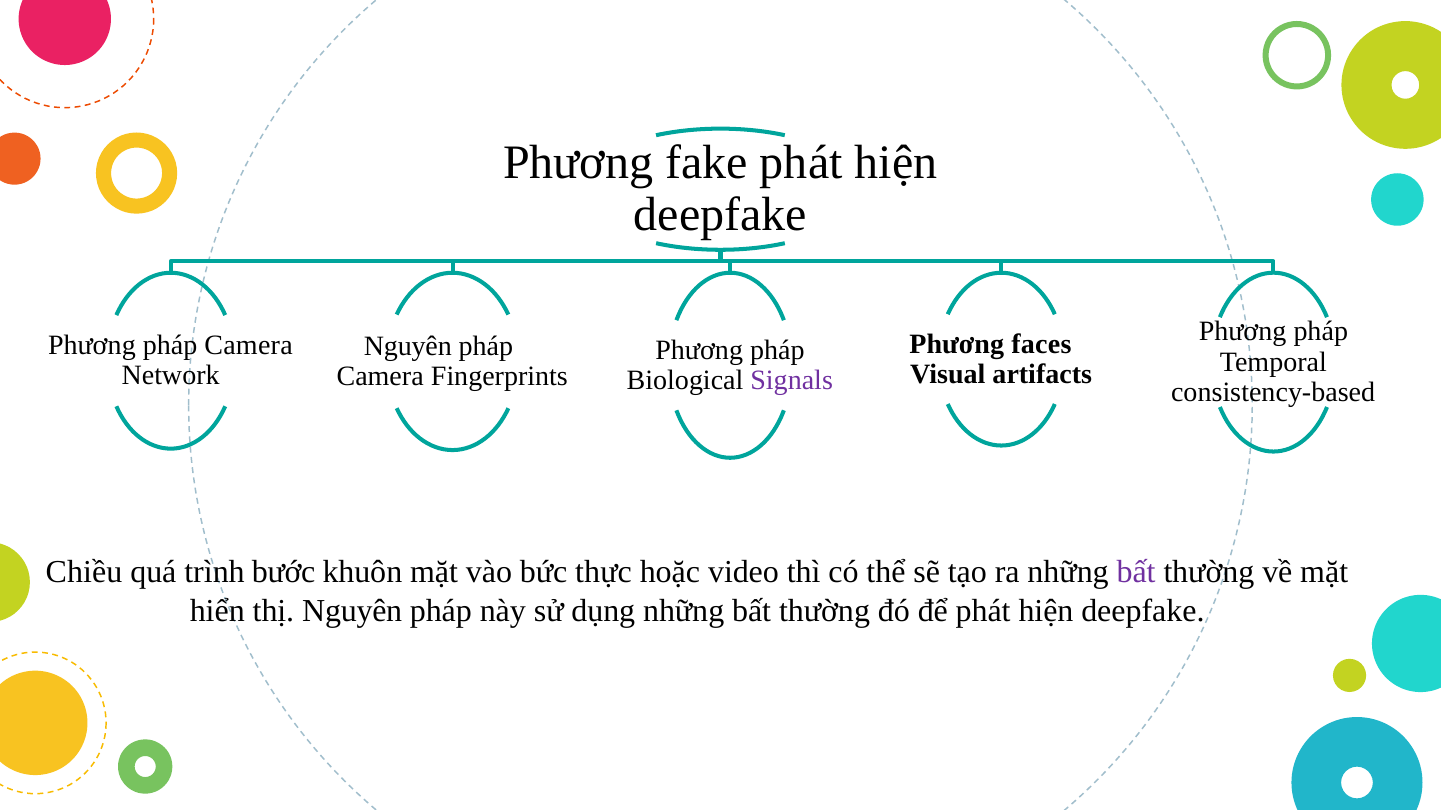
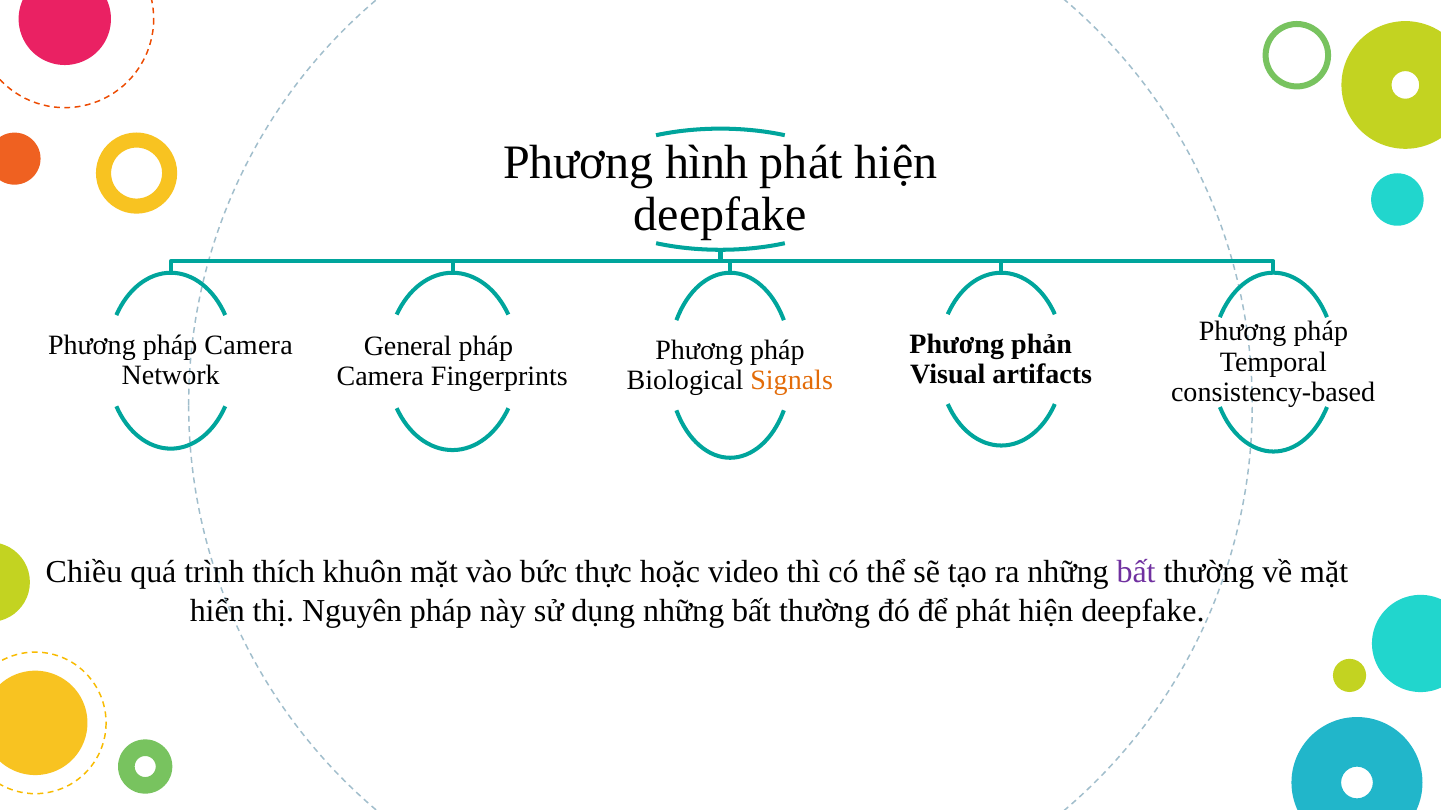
fake: fake -> hình
faces: faces -> phản
Nguyên at (408, 346): Nguyên -> General
Signals colour: purple -> orange
bước: bước -> thích
